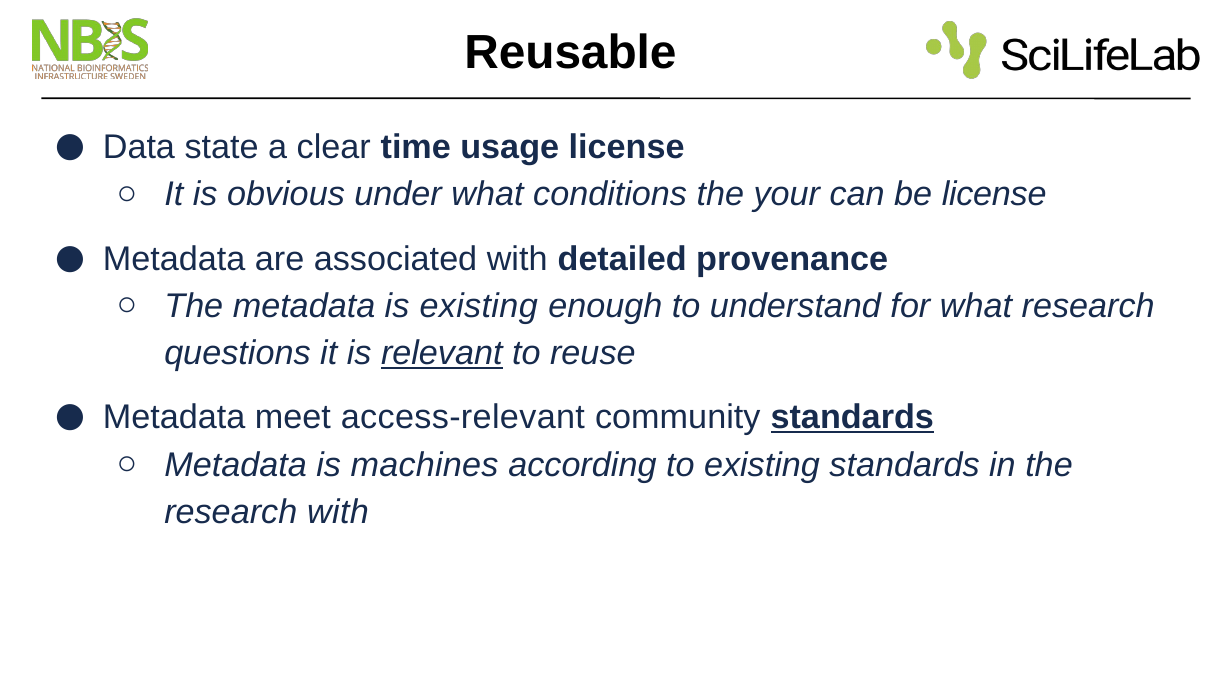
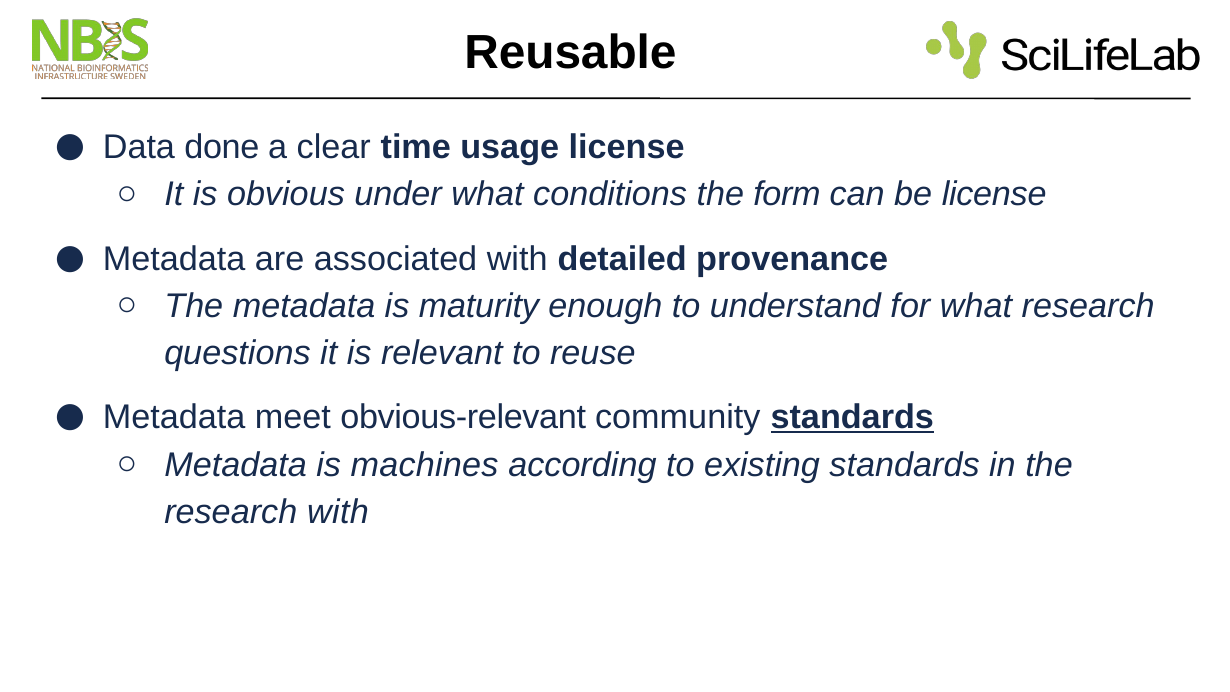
state: state -> done
your: your -> form
is existing: existing -> maturity
relevant underline: present -> none
access-relevant: access-relevant -> obvious-relevant
